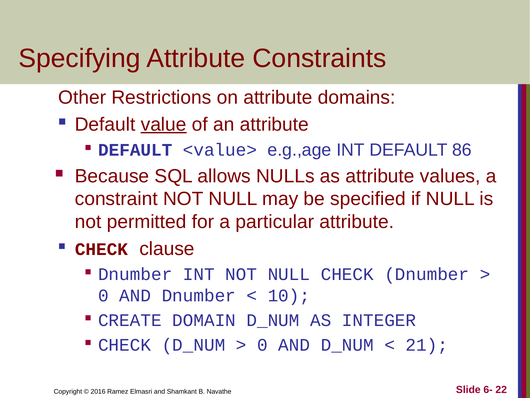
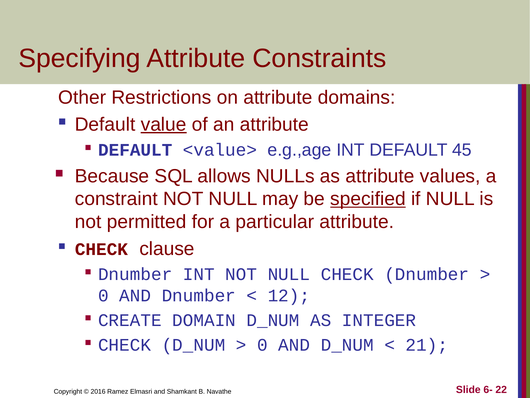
86: 86 -> 45
specified underline: none -> present
10: 10 -> 12
